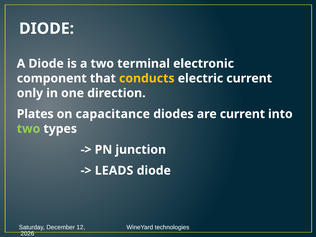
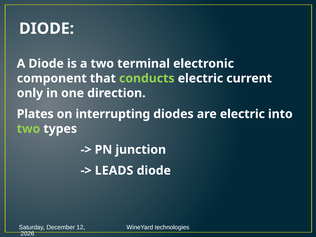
conducts colour: yellow -> light green
capacitance: capacitance -> interrupting
are current: current -> electric
